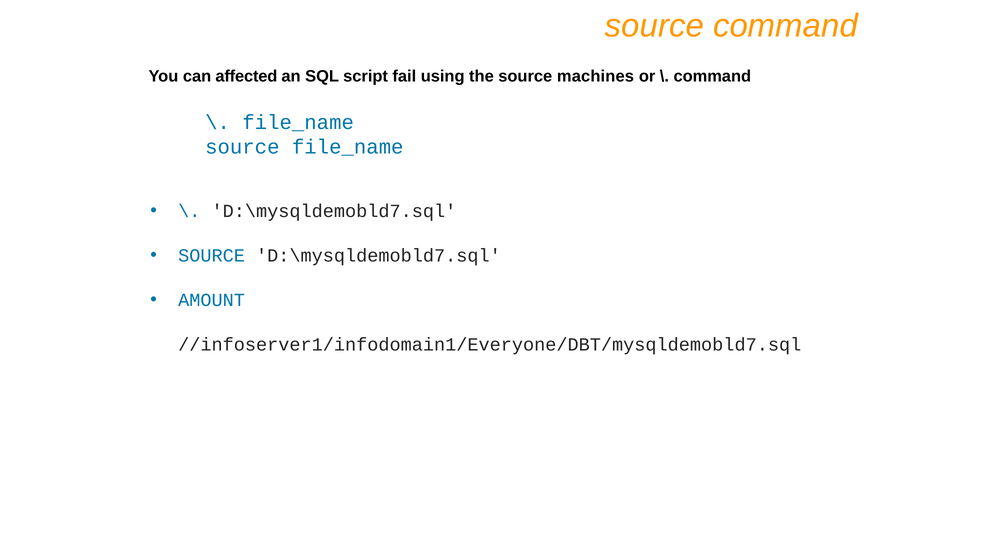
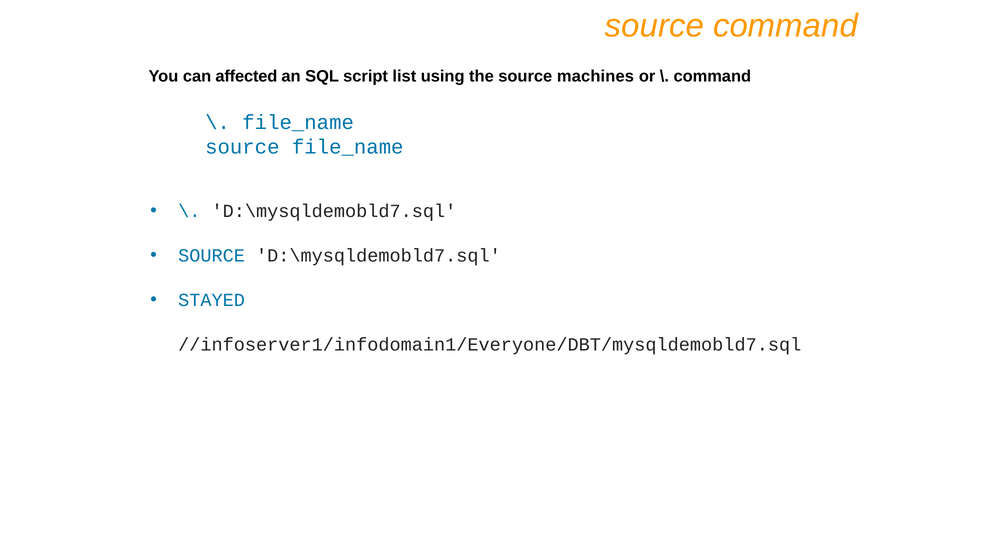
fail: fail -> list
AMOUNT: AMOUNT -> STAYED
